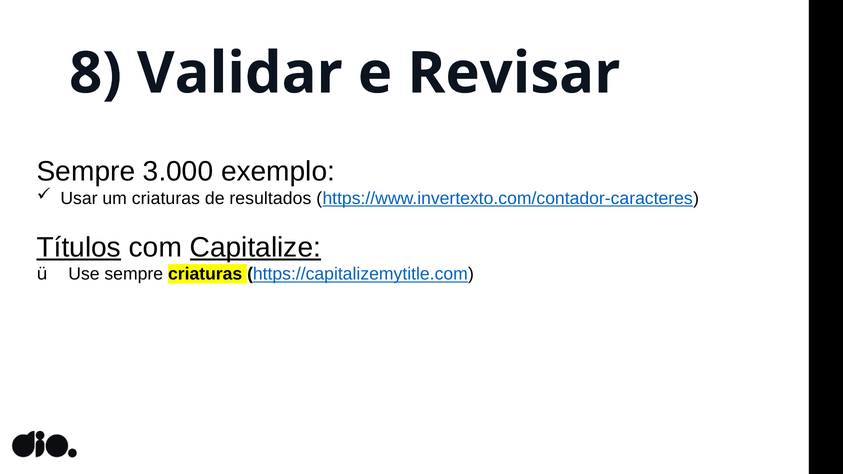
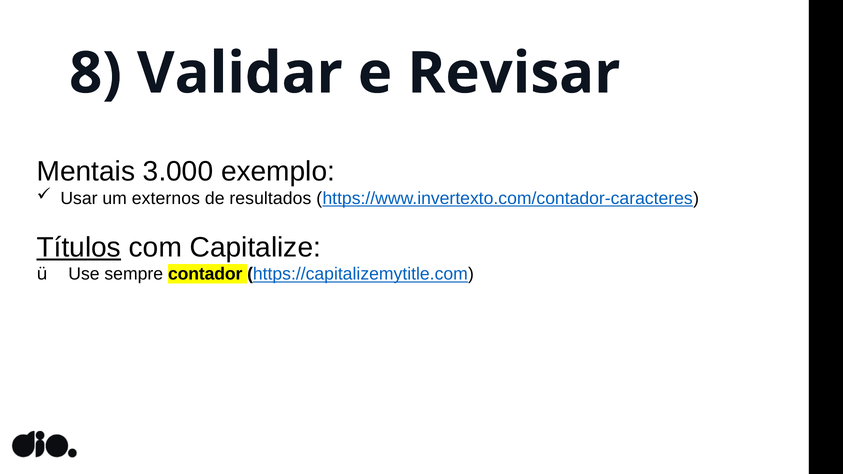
Sempre at (86, 172): Sempre -> Mentais
um criaturas: criaturas -> externos
Capitalize underline: present -> none
sempre criaturas: criaturas -> contador
